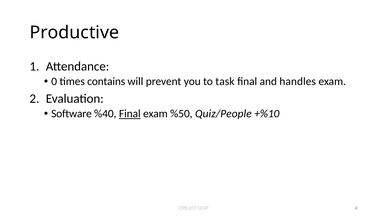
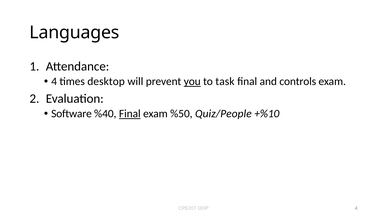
Productive: Productive -> Languages
0 at (54, 81): 0 -> 4
contains: contains -> desktop
you underline: none -> present
handles: handles -> controls
